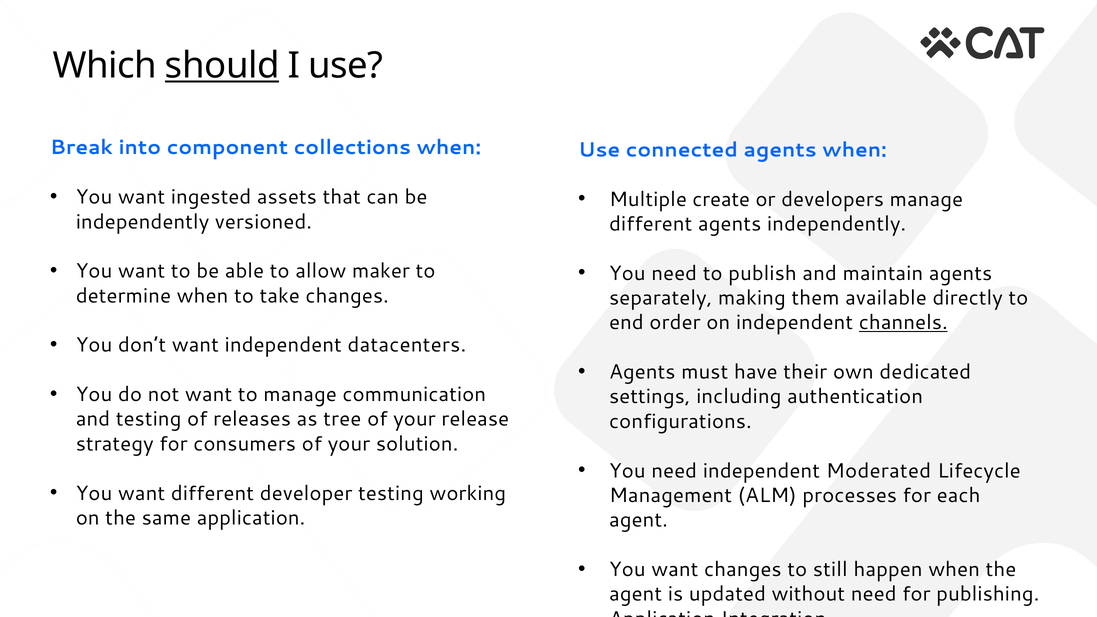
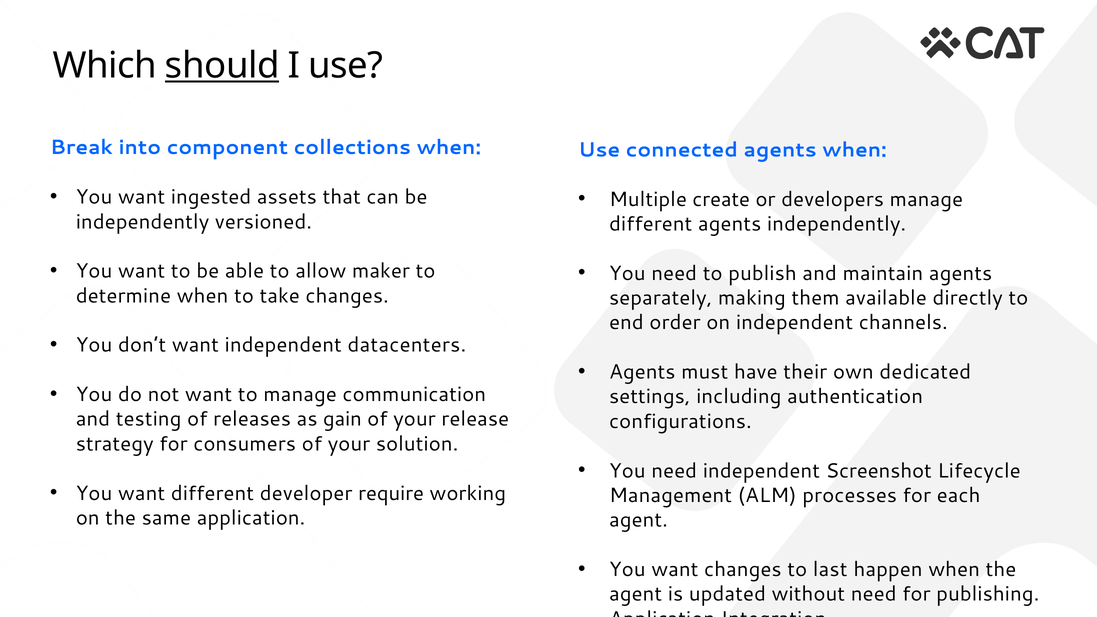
channels underline: present -> none
tree: tree -> gain
Moderated: Moderated -> Screenshot
developer testing: testing -> require
still: still -> last
